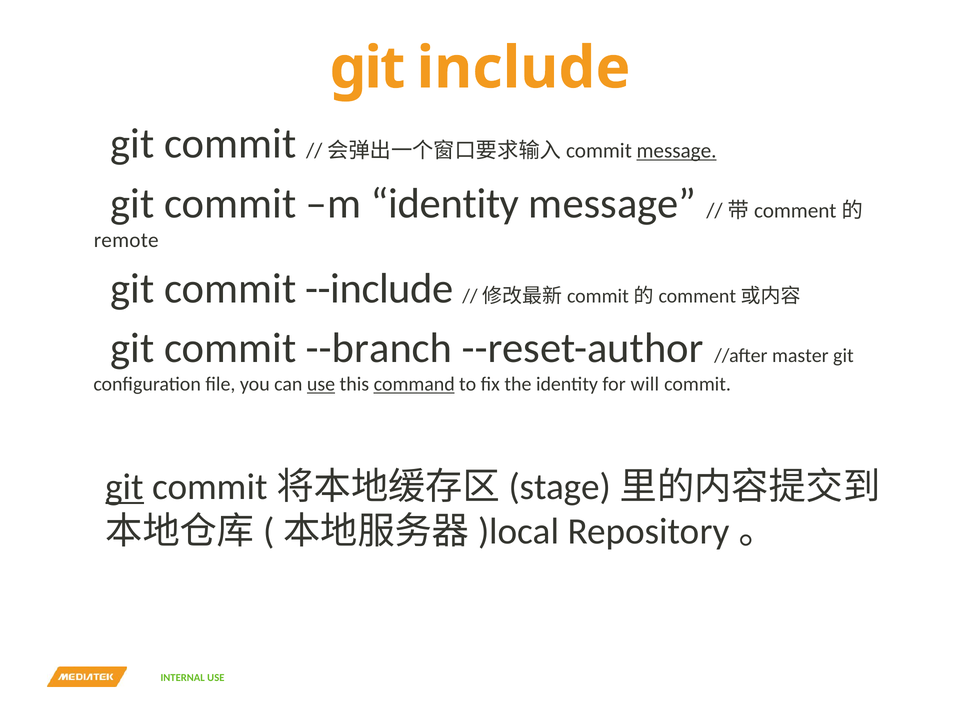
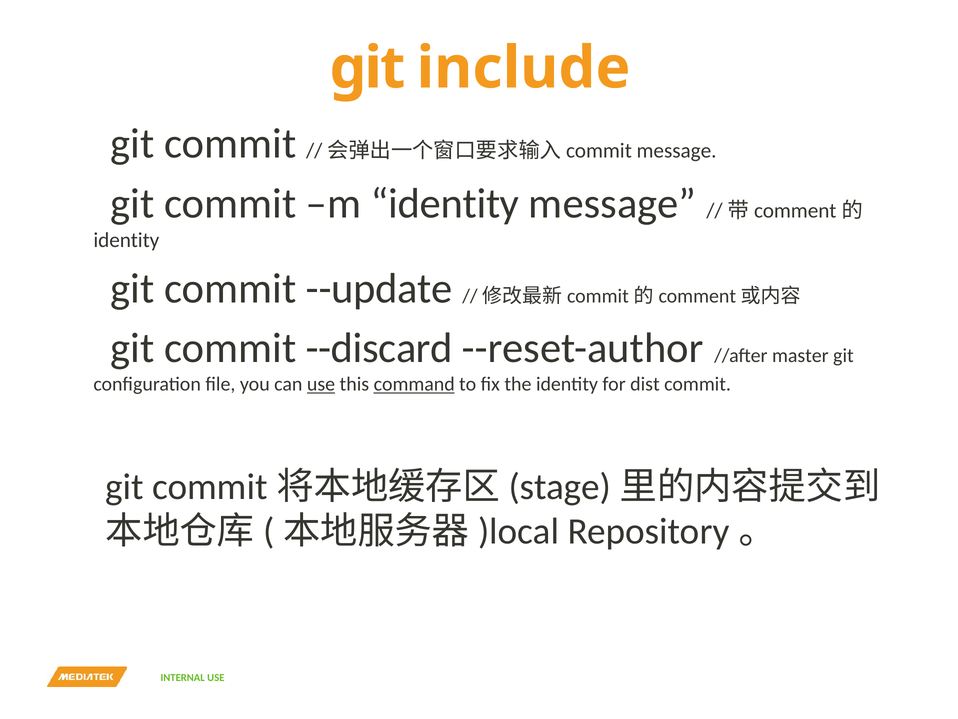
message at (677, 151) underline: present -> none
remote at (126, 240): remote -> identity
--include: --include -> --update
--branch: --branch -> --discard
will: will -> dist
git at (125, 487) underline: present -> none
